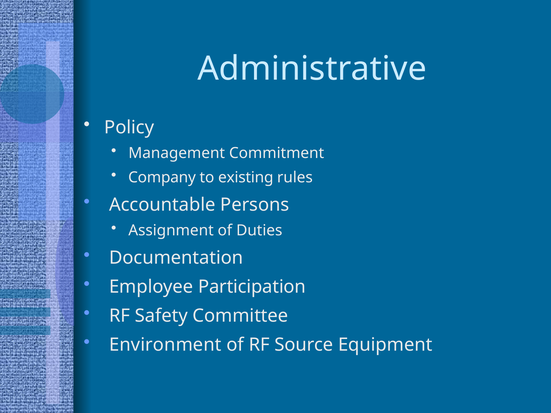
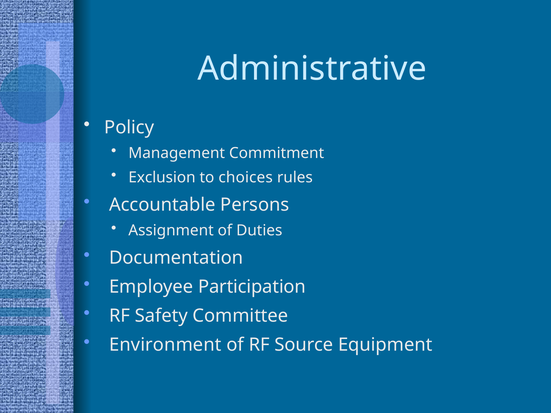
Company: Company -> Exclusion
existing: existing -> choices
